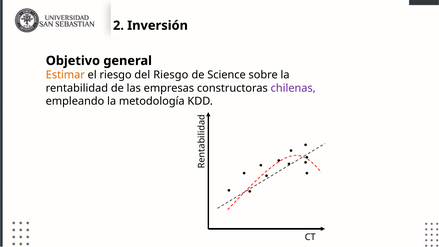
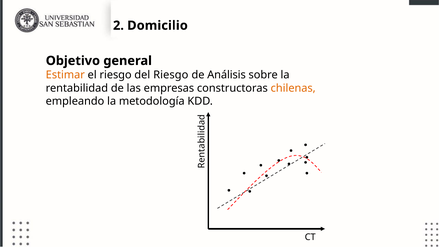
Inversión: Inversión -> Domicilio
Science: Science -> Análisis
chilenas colour: purple -> orange
